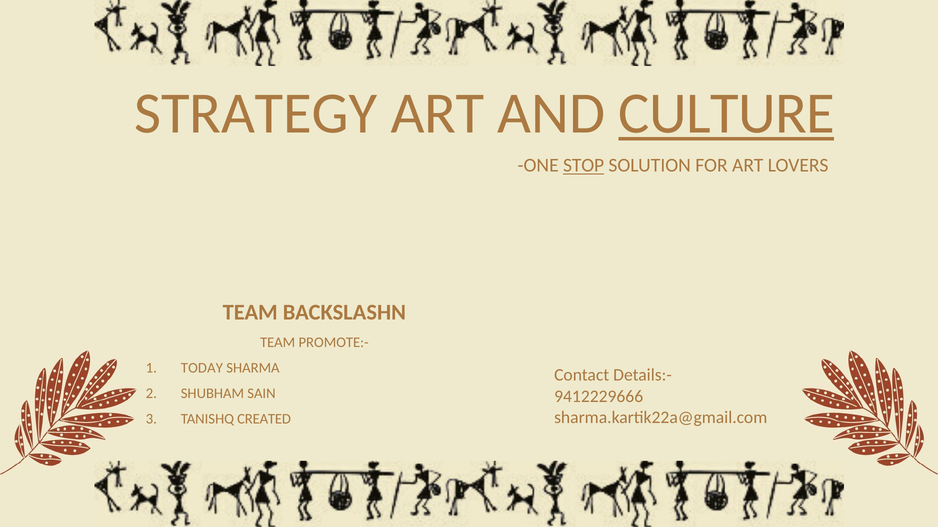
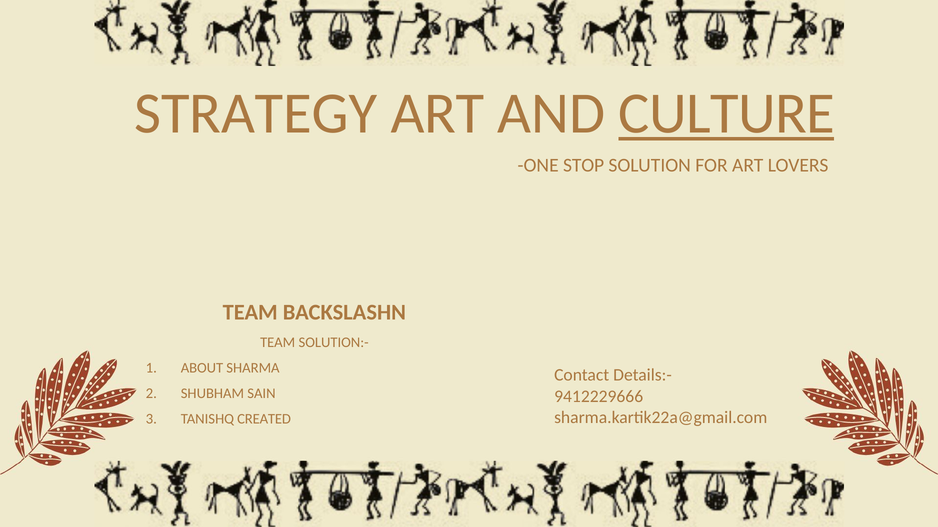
STOP underline: present -> none
PROMOTE:-: PROMOTE:- -> SOLUTION:-
TODAY: TODAY -> ABOUT
